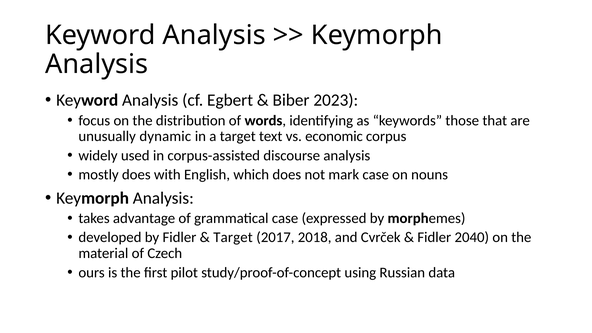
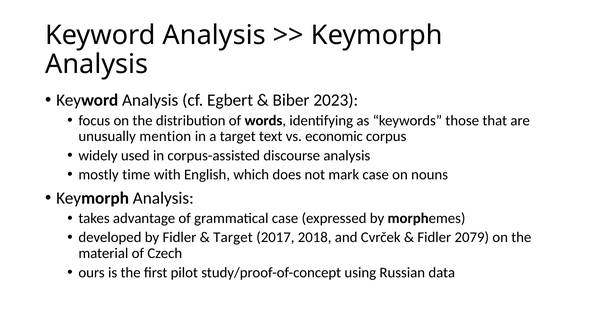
dynamic: dynamic -> mention
mostly does: does -> time
2040: 2040 -> 2079
